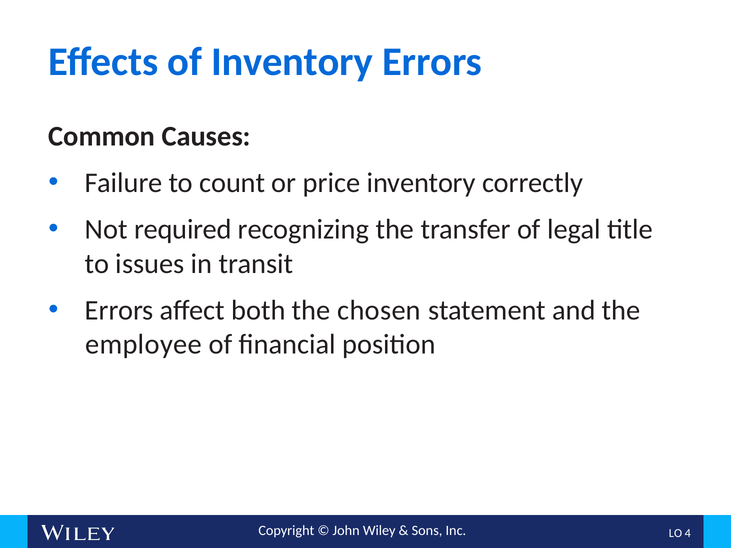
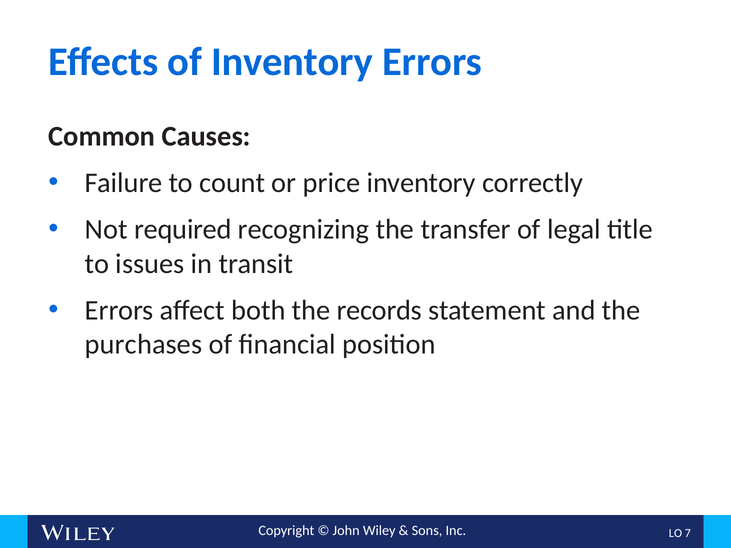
chosen: chosen -> records
employee: employee -> purchases
4: 4 -> 7
